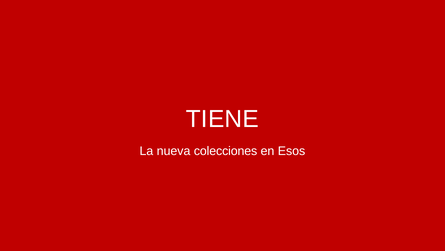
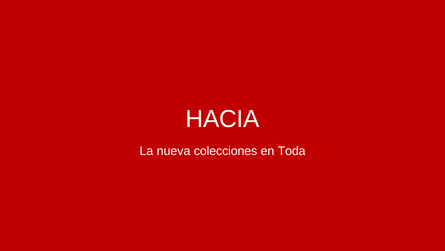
TIENE: TIENE -> HACIA
Esos: Esos -> Toda
